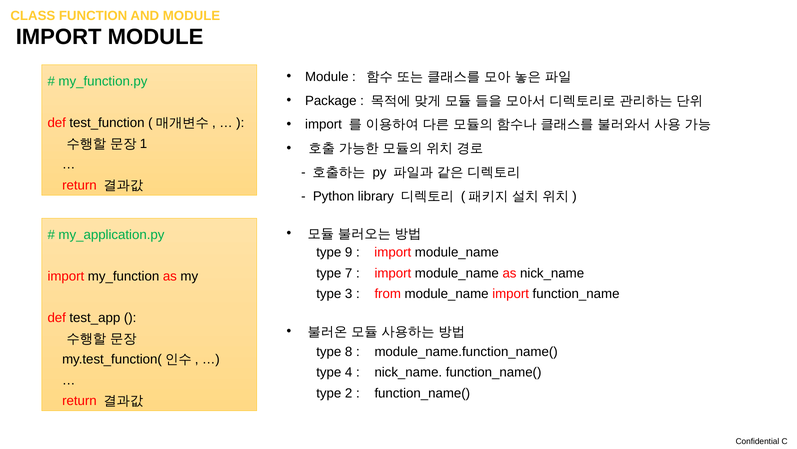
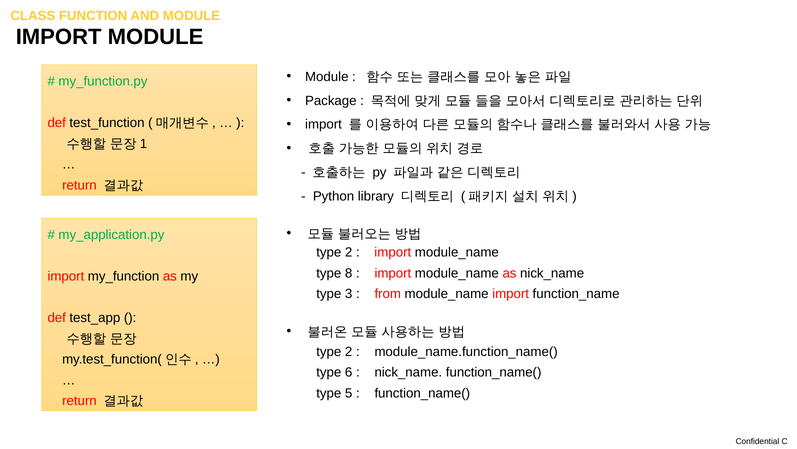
9 at (349, 252): 9 -> 2
7: 7 -> 8
8 at (349, 351): 8 -> 2
4: 4 -> 6
2: 2 -> 5
